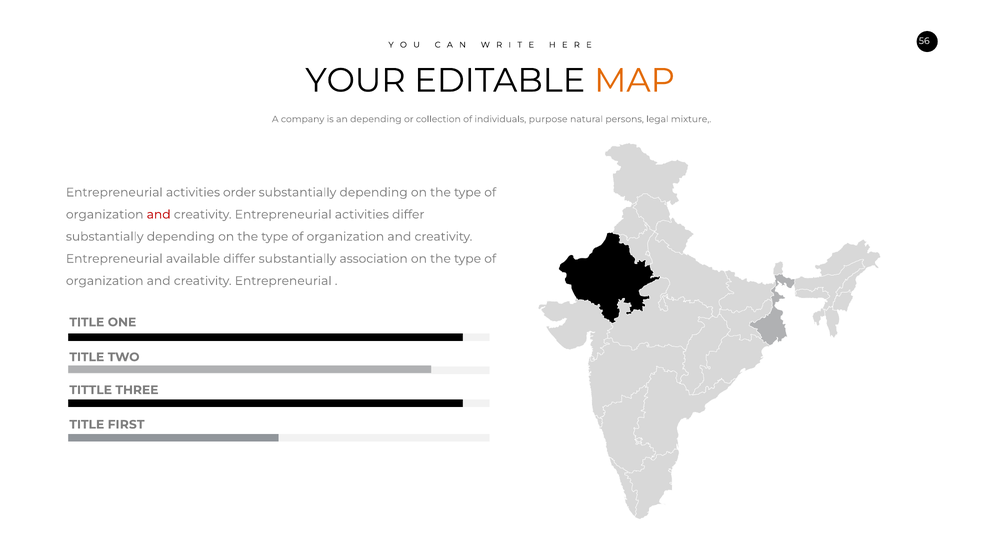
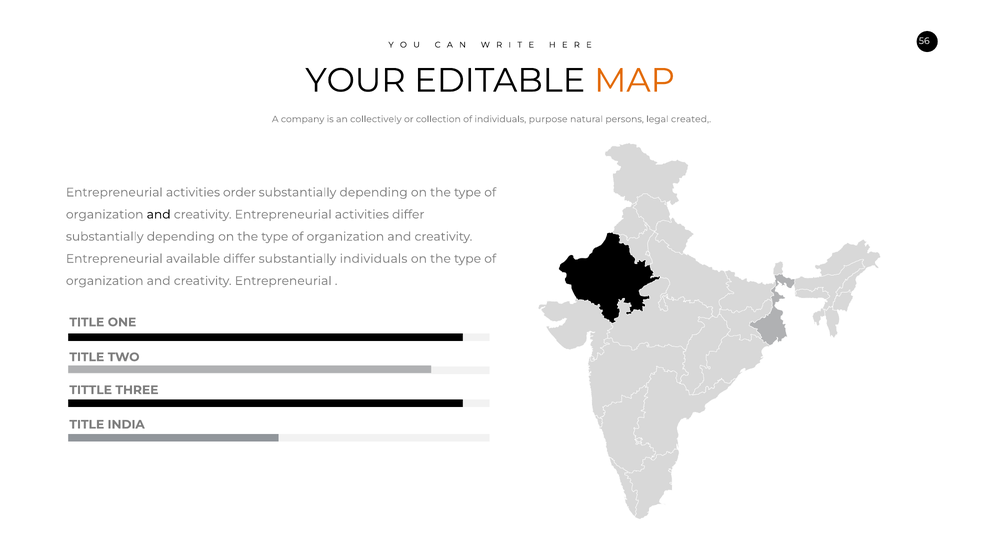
an depending: depending -> collectively
mixture: mixture -> created
and at (159, 215) colour: red -> black
substantially association: association -> individuals
FIRST: FIRST -> INDIA
